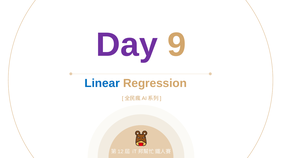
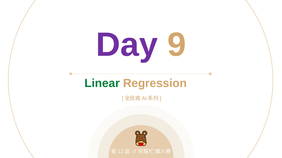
Linear colour: blue -> green
